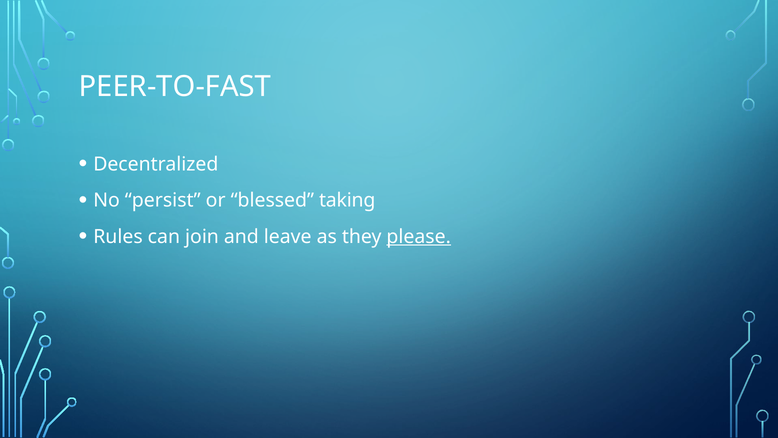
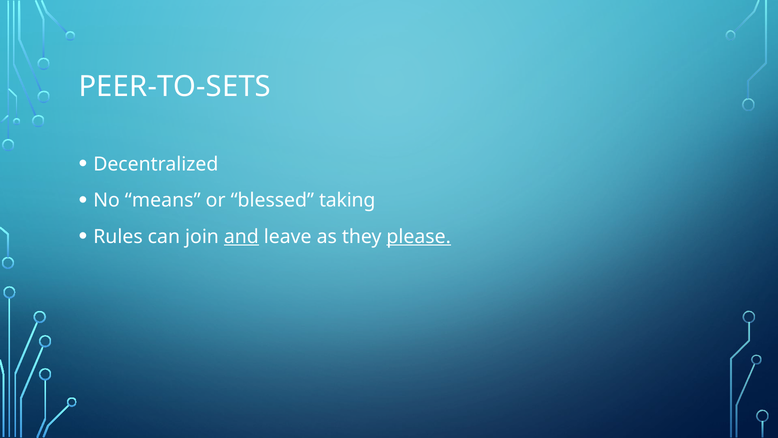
PEER-TO-FAST: PEER-TO-FAST -> PEER-TO-SETS
persist: persist -> means
and underline: none -> present
